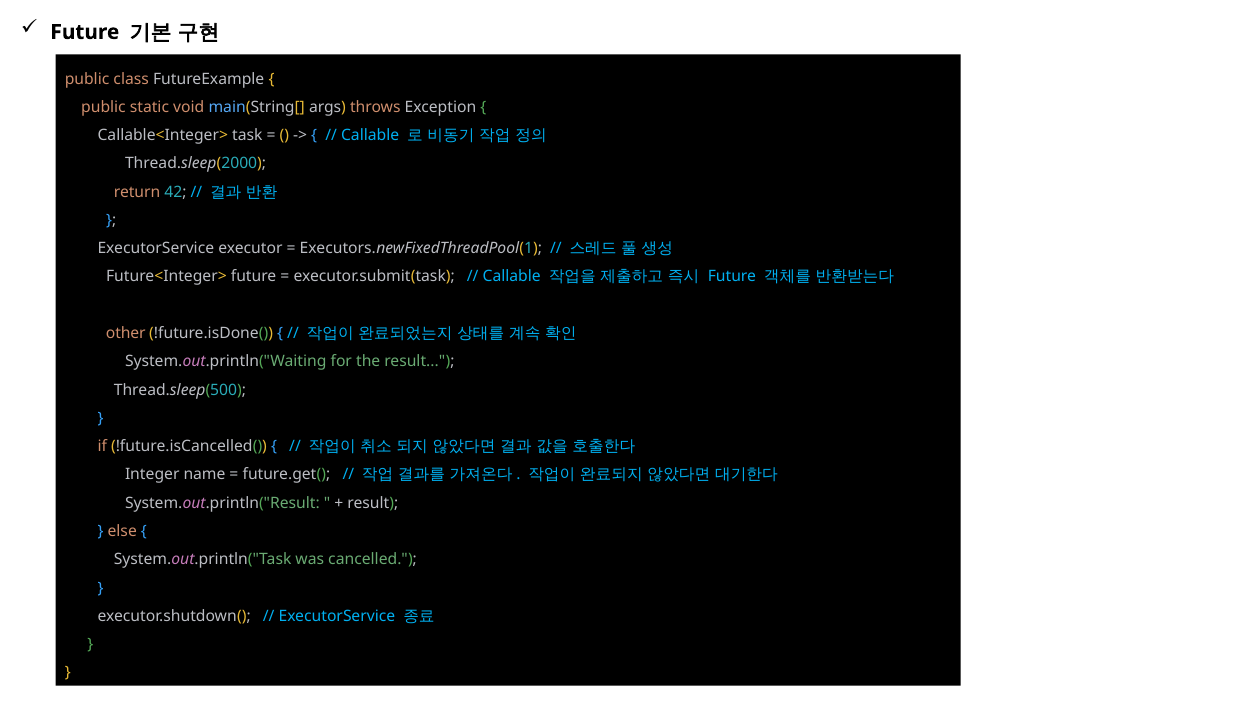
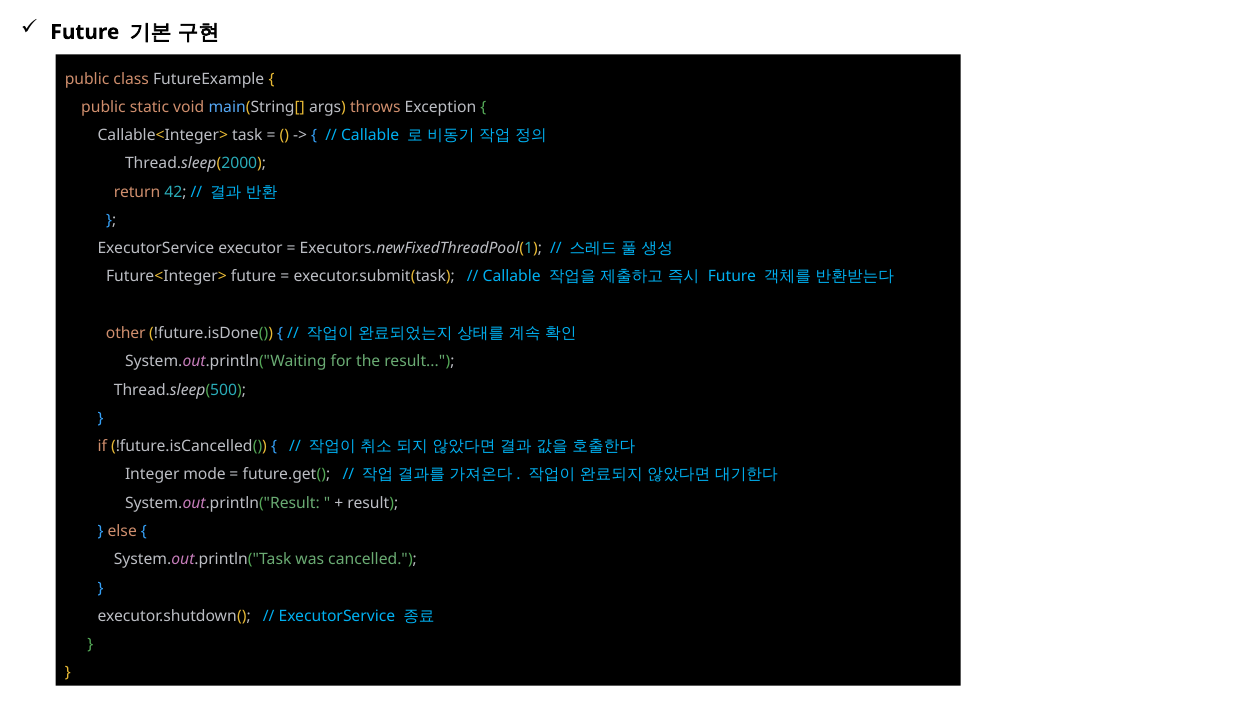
name: name -> mode
